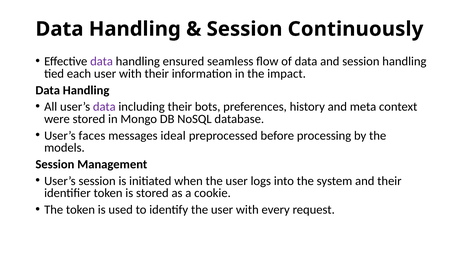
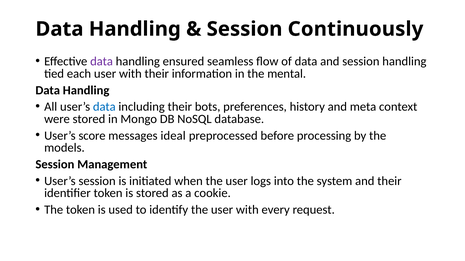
impact: impact -> mental
data at (104, 107) colour: purple -> blue
faces: faces -> score
